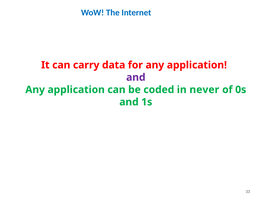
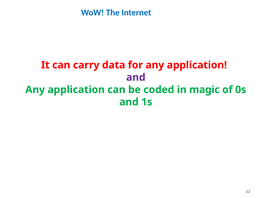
never: never -> magic
